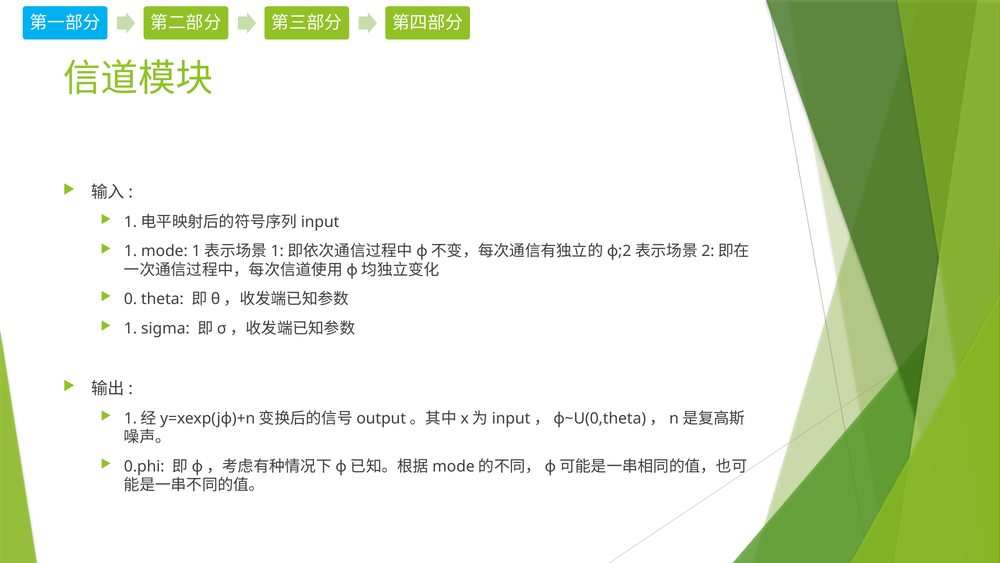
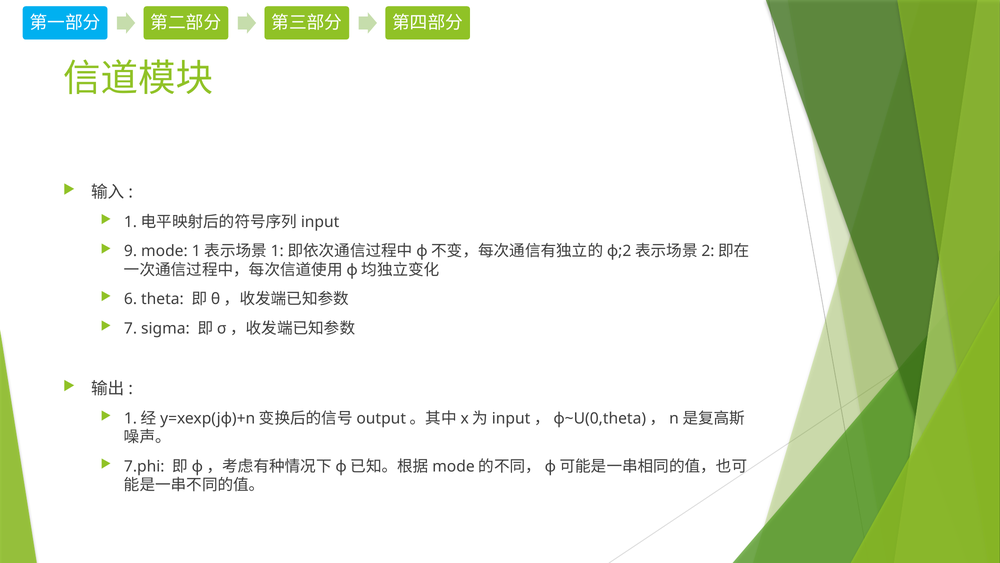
1 at (131, 251): 1 -> 9
0: 0 -> 6
1 at (131, 328): 1 -> 7
0.phi: 0.phi -> 7.phi
